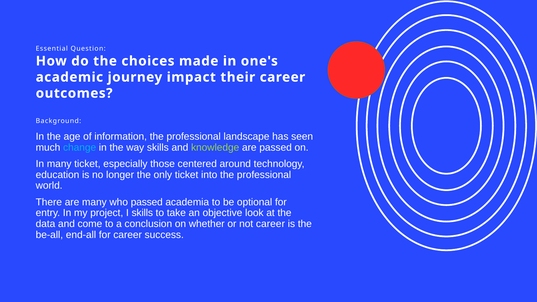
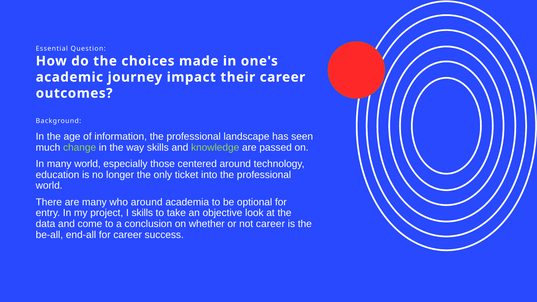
change colour: light blue -> light green
many ticket: ticket -> world
who passed: passed -> around
